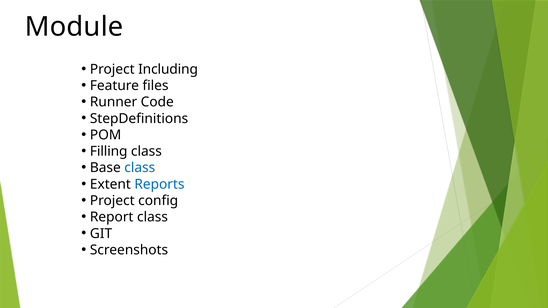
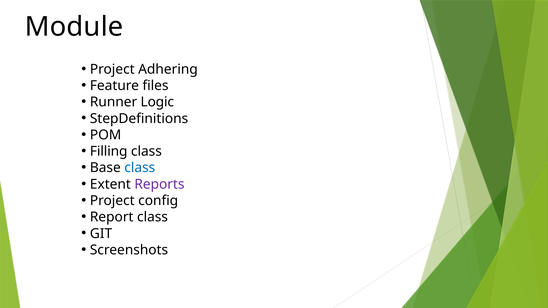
Including: Including -> Adhering
Code: Code -> Logic
Reports colour: blue -> purple
